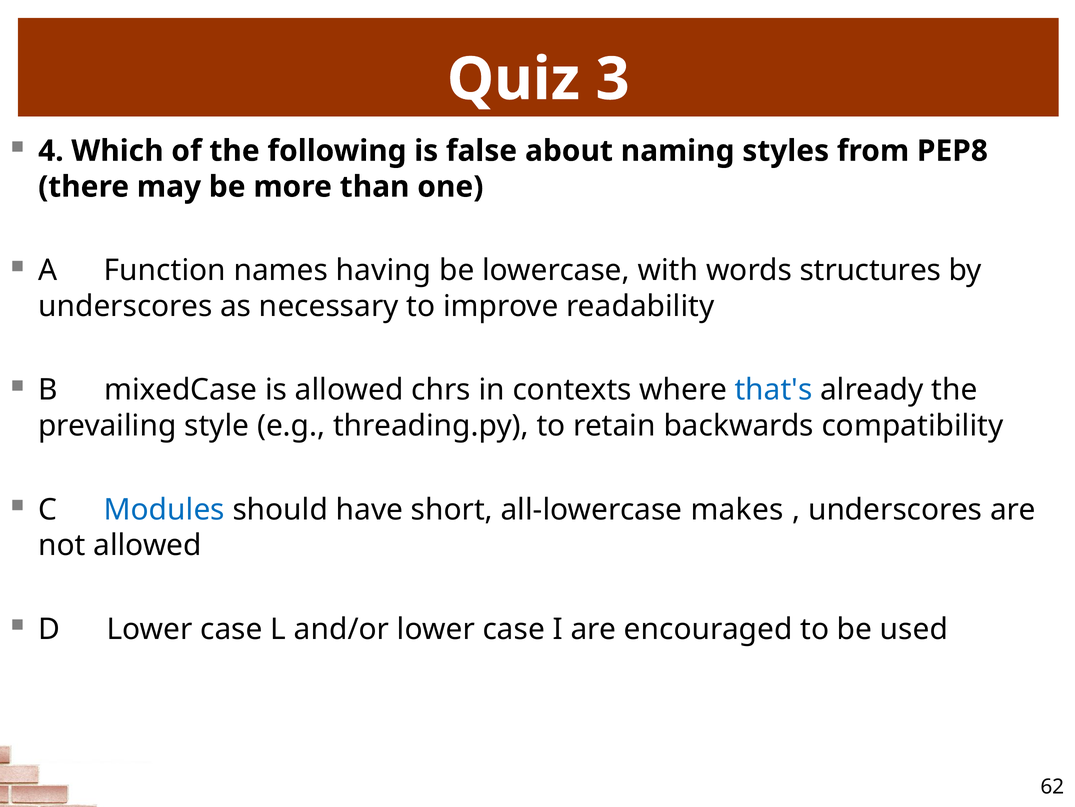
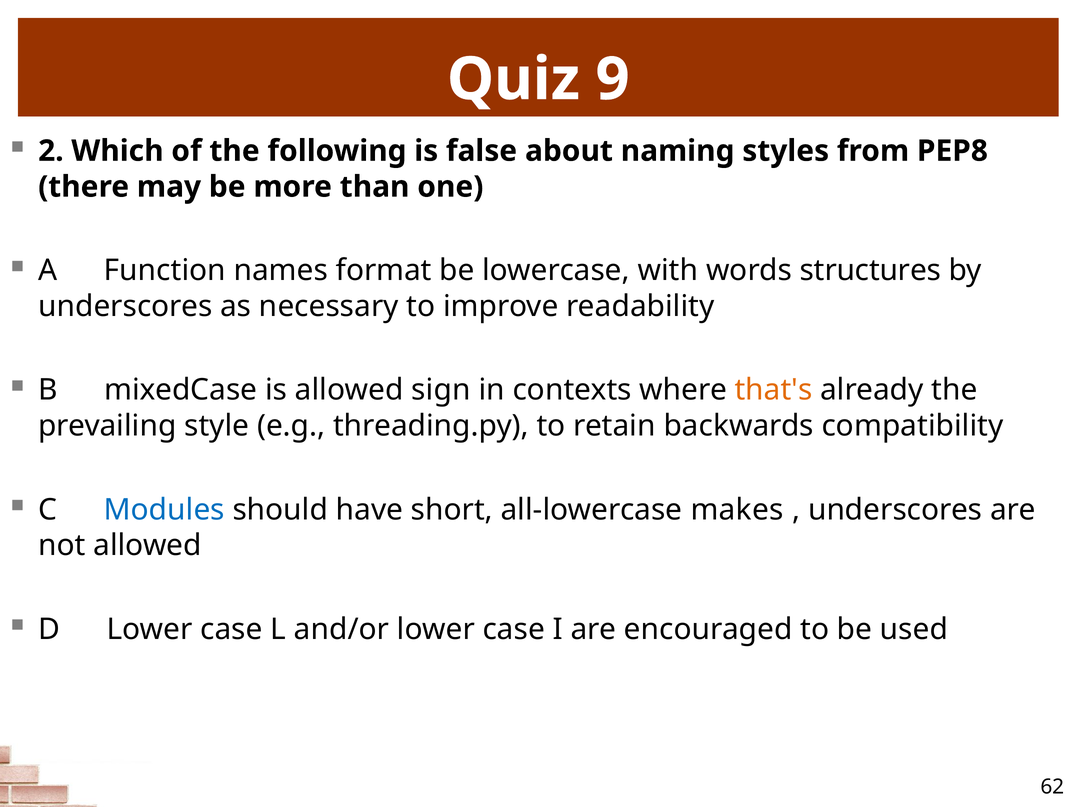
3: 3 -> 9
4: 4 -> 2
having: having -> format
chrs: chrs -> sign
that's colour: blue -> orange
